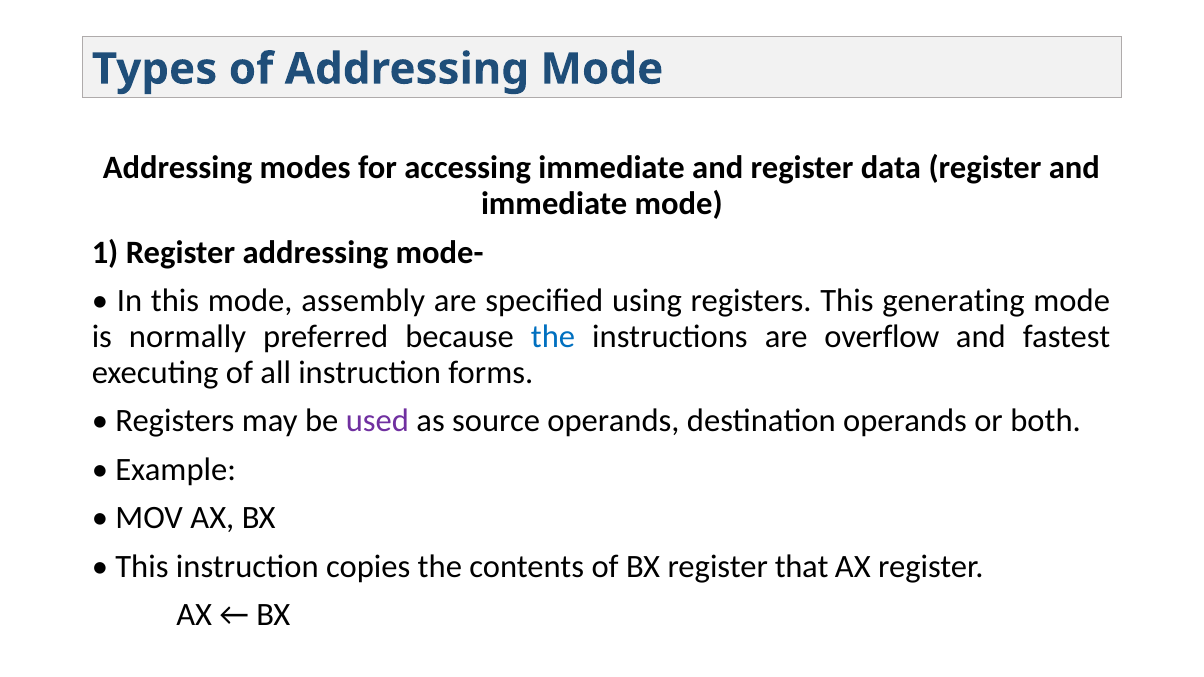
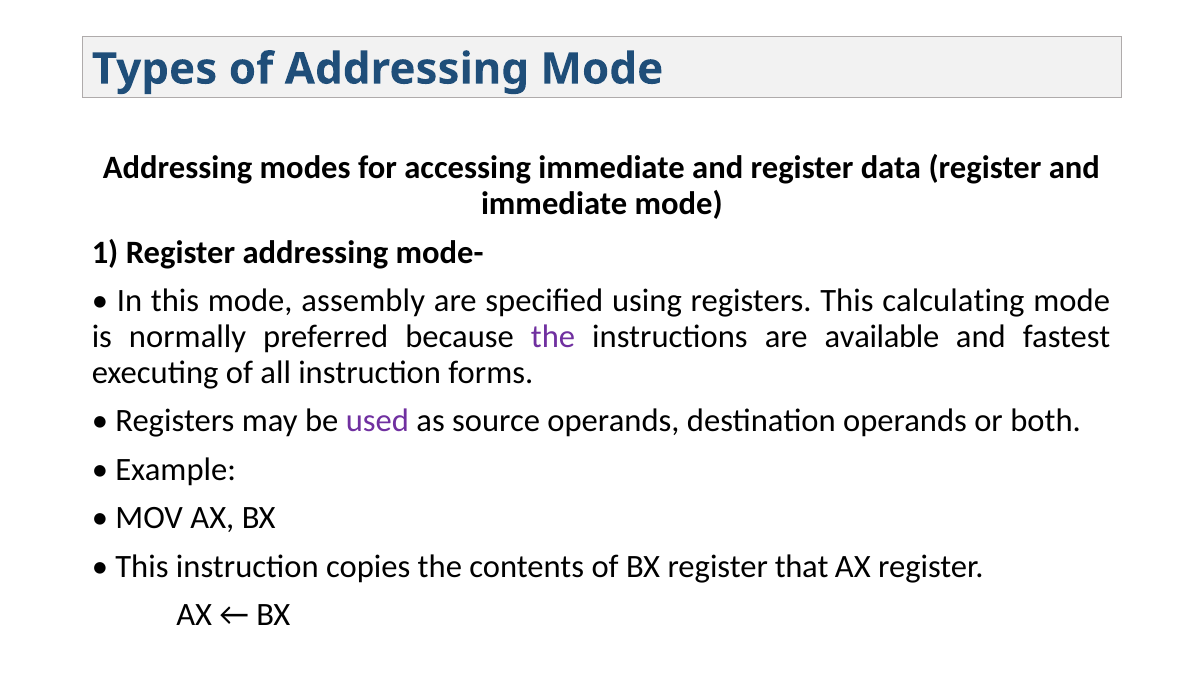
generating: generating -> calculating
the at (553, 337) colour: blue -> purple
overflow: overflow -> available
